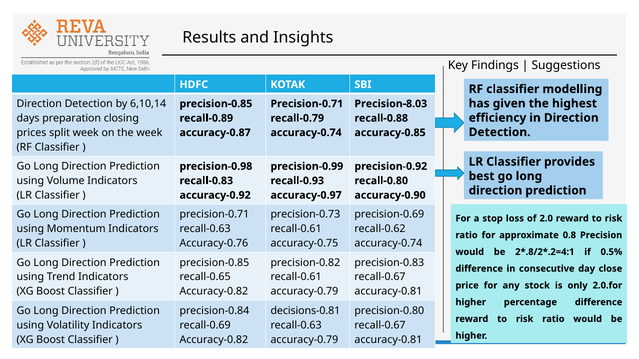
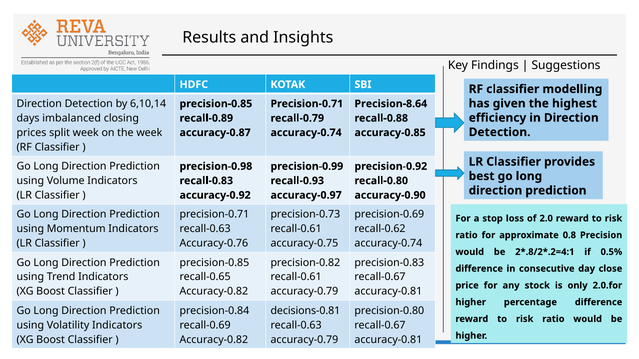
Precision-8.03: Precision-8.03 -> Precision-8.64
preparation: preparation -> imbalanced
